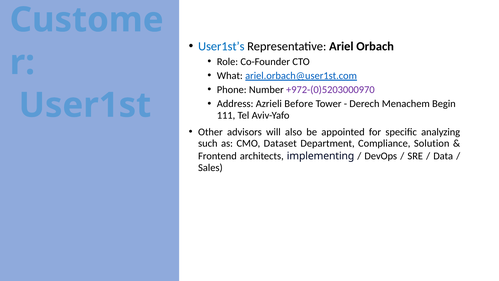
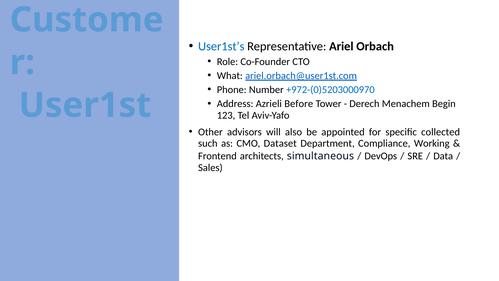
+972-(0)5203000970 colour: purple -> blue
111: 111 -> 123
analyzing: analyzing -> collected
Solution: Solution -> Working
implementing: implementing -> simultaneous
